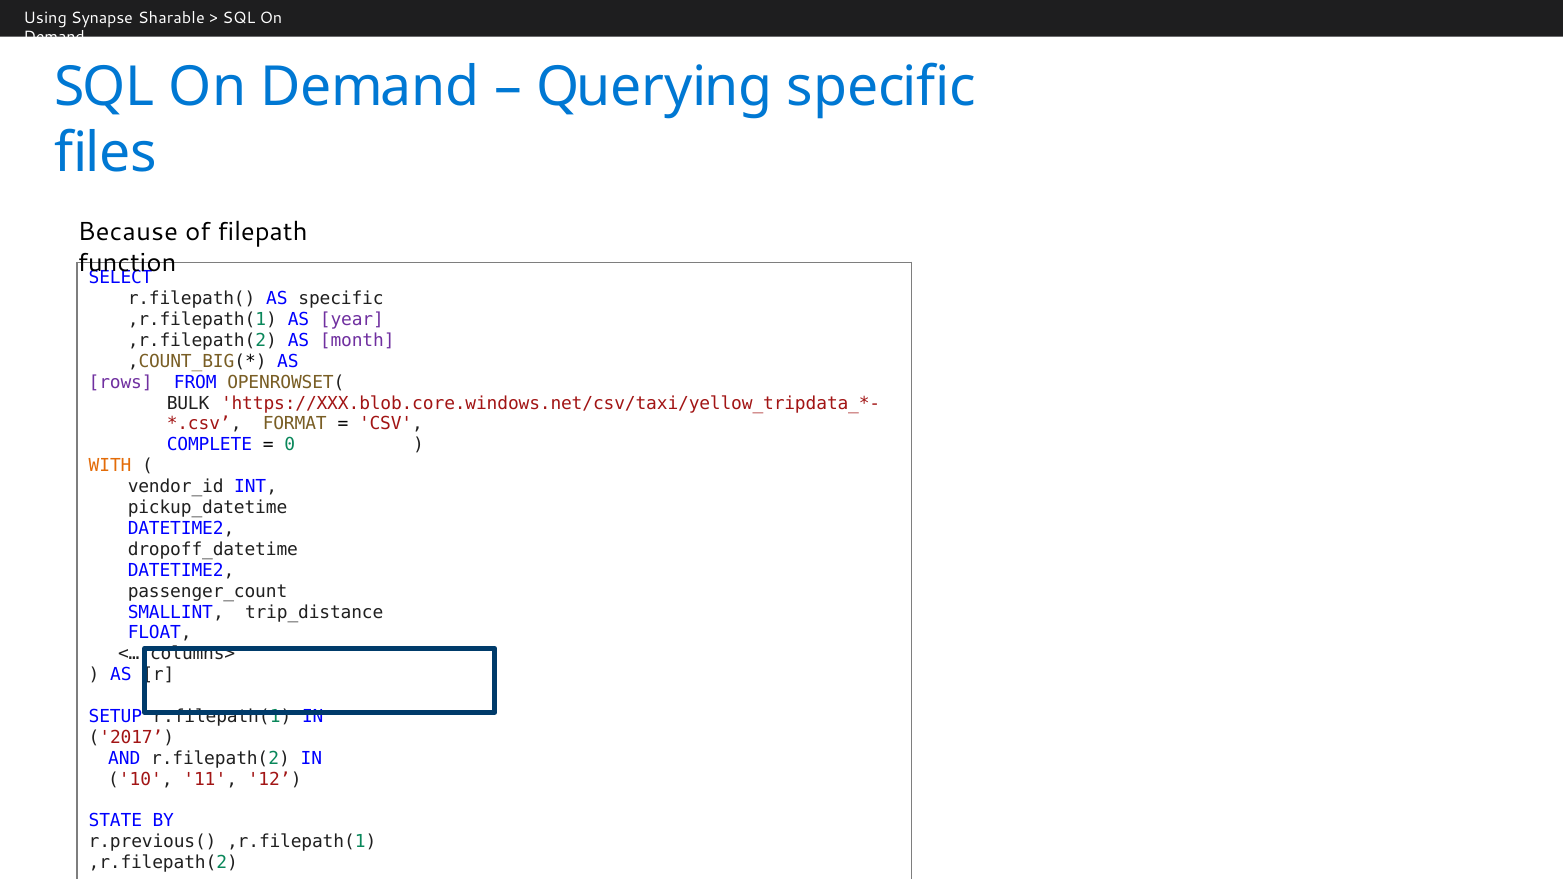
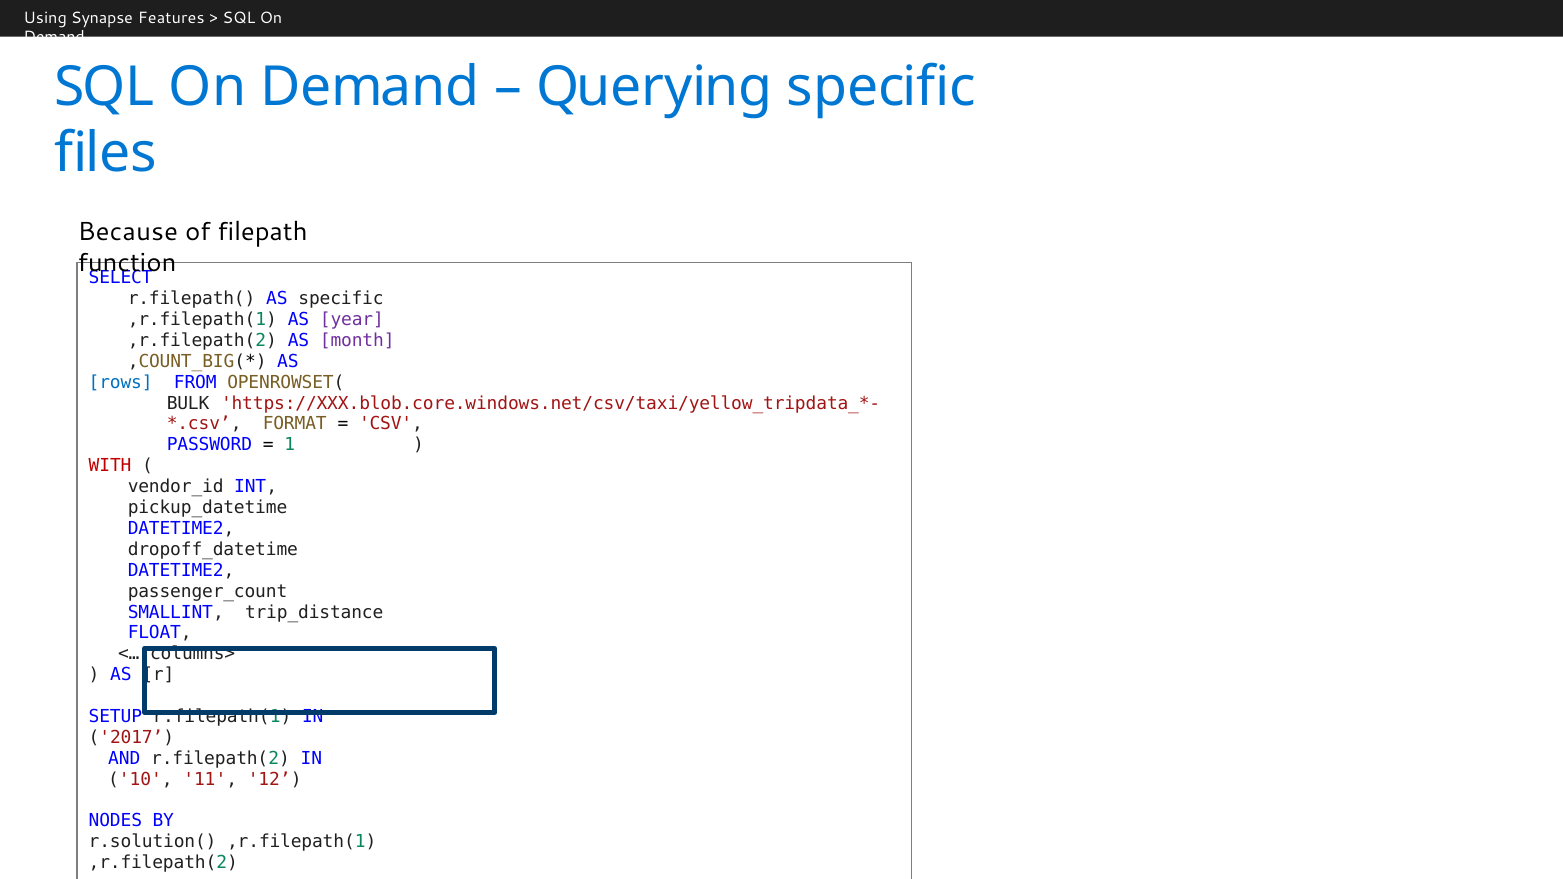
Sharable: Sharable -> Features
rows at (121, 382) colour: purple -> blue
COMPLETE: COMPLETE -> PASSWORD
0: 0 -> 1
WITH colour: orange -> red
STATE: STATE -> NODES
r.previous(: r.previous( -> r.solution(
